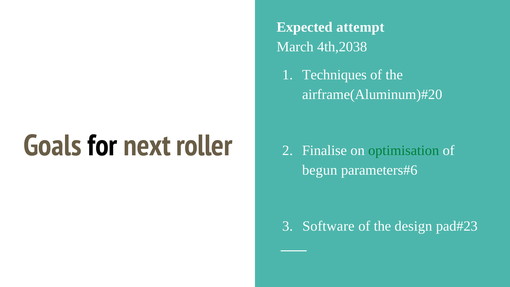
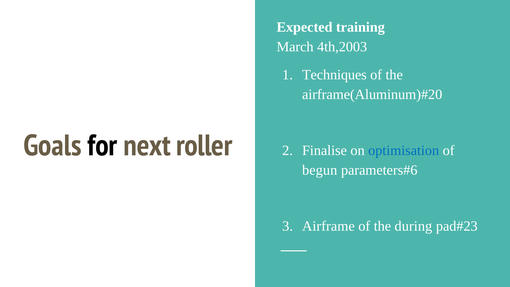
attempt: attempt -> training
4th,2038: 4th,2038 -> 4th,2003
optimisation colour: green -> blue
Software: Software -> Airframe
design: design -> during
